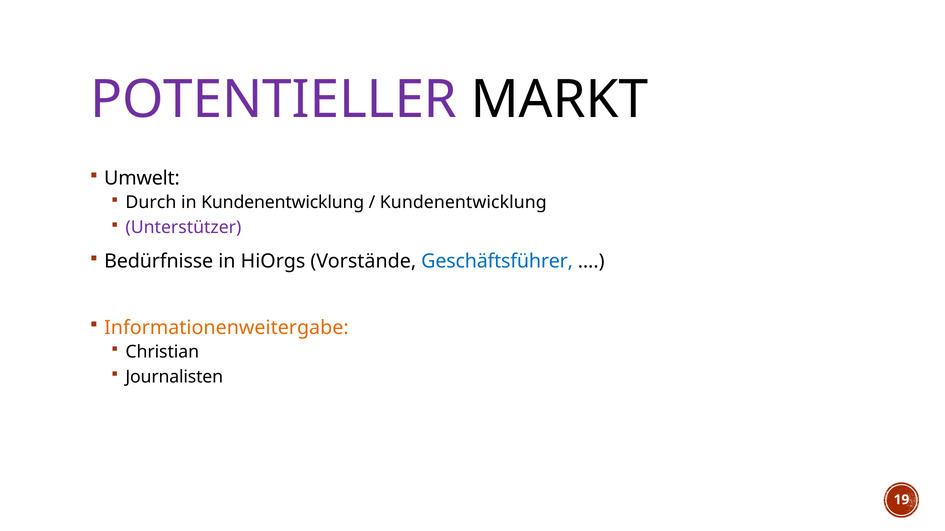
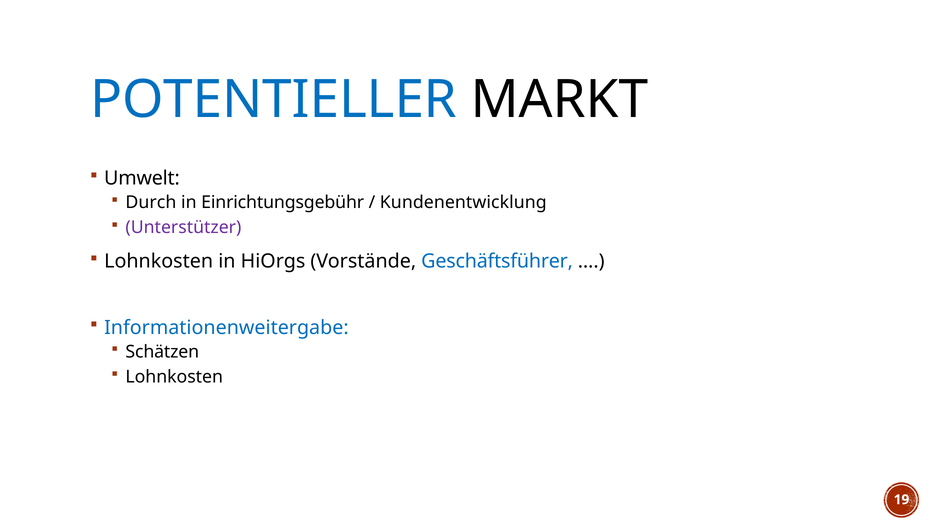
POTENTIELLER colour: purple -> blue
in Kundenentwicklung: Kundenentwicklung -> Einrichtungsgebühr
Bedürfnisse at (159, 262): Bedürfnisse -> Lohnkosten
Informationenweitergabe colour: orange -> blue
Christian: Christian -> Schätzen
Journalisten at (174, 377): Journalisten -> Lohnkosten
